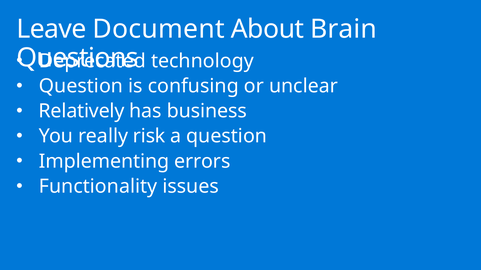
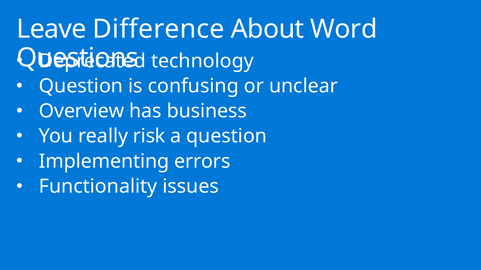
Document: Document -> Difference
Brain: Brain -> Word
Relatively: Relatively -> Overview
